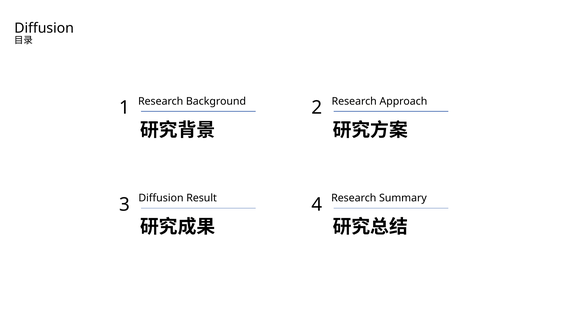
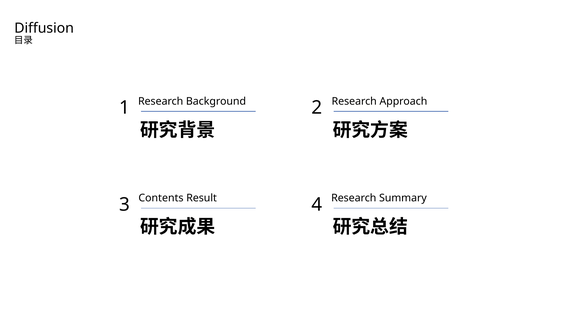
Diffusion at (161, 198): Diffusion -> Contents
